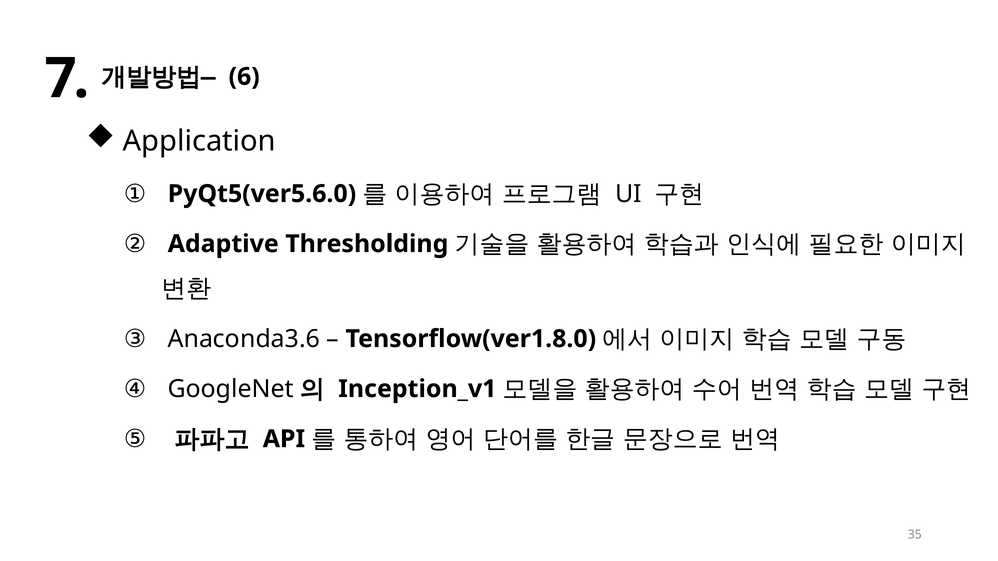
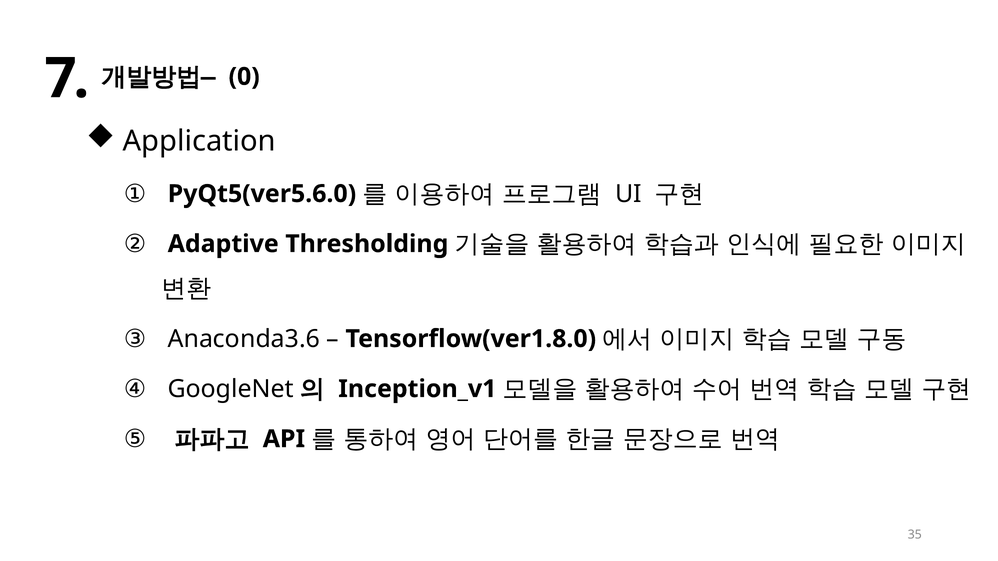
6: 6 -> 0
